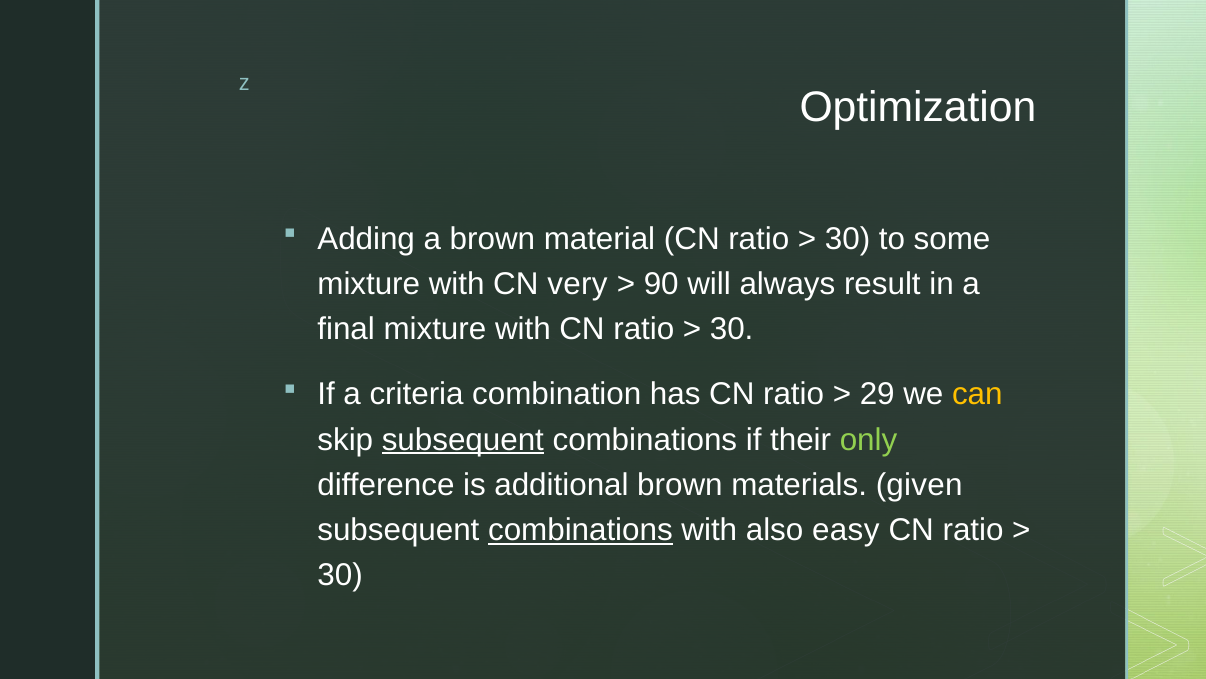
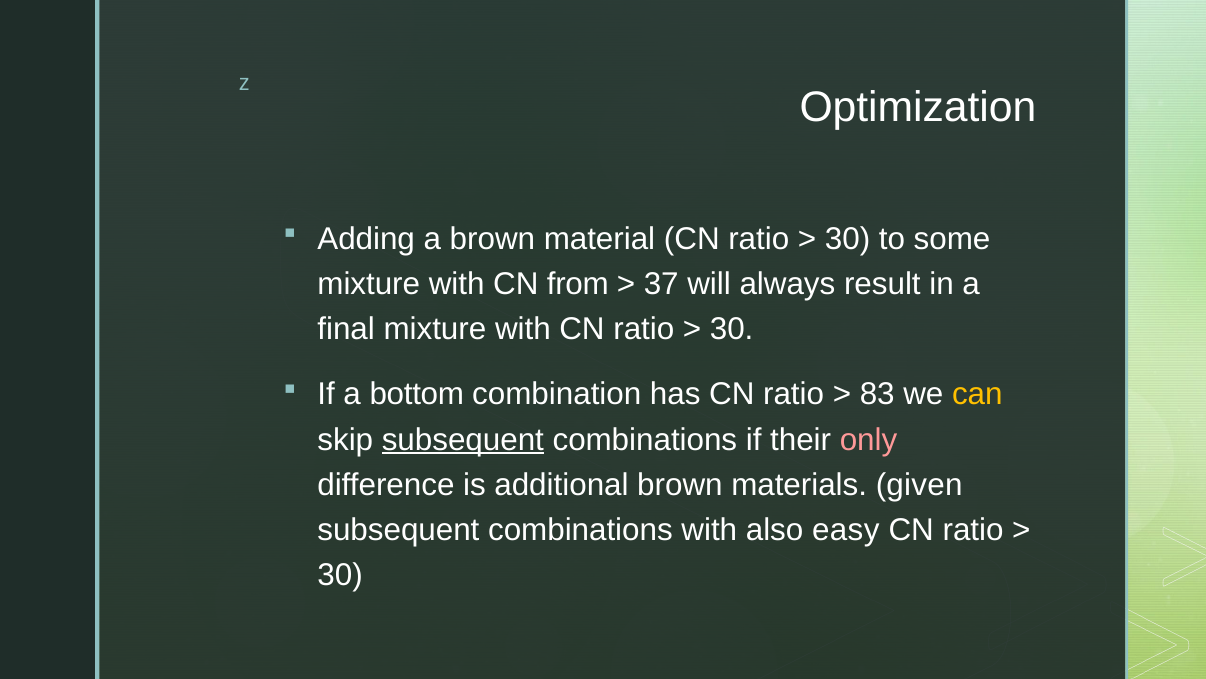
very: very -> from
90: 90 -> 37
criteria: criteria -> bottom
29: 29 -> 83
only colour: light green -> pink
combinations at (580, 530) underline: present -> none
